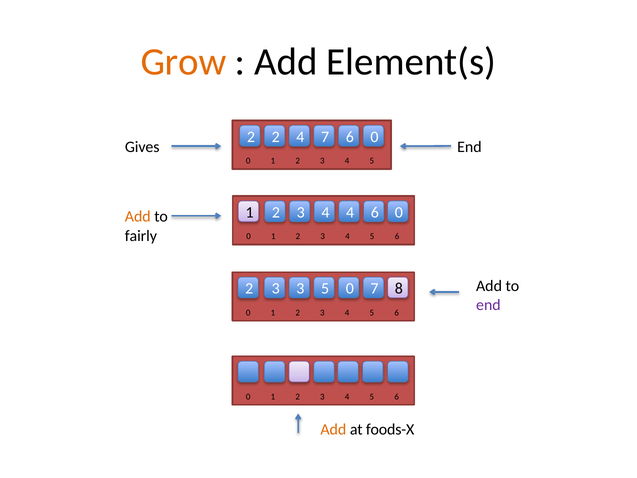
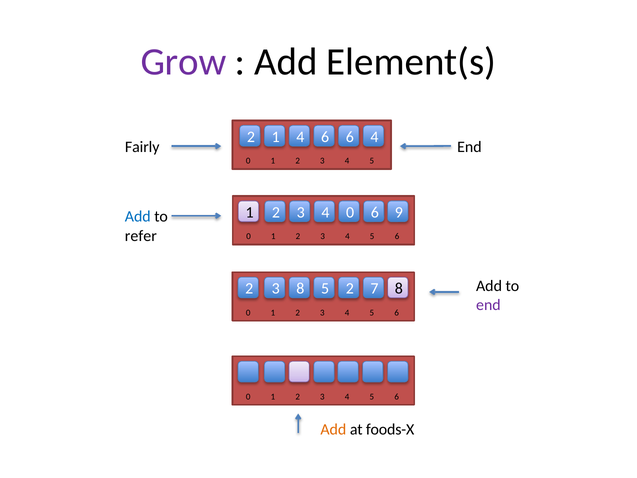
Grow colour: orange -> purple
2 2: 2 -> 1
4 7: 7 -> 6
0 at (374, 137): 0 -> 4
Gives: Gives -> Fairly
3 4 4: 4 -> 0
1 0: 0 -> 9
Add at (138, 217) colour: orange -> blue
fairly: fairly -> refer
3 3: 3 -> 8
5 0: 0 -> 2
